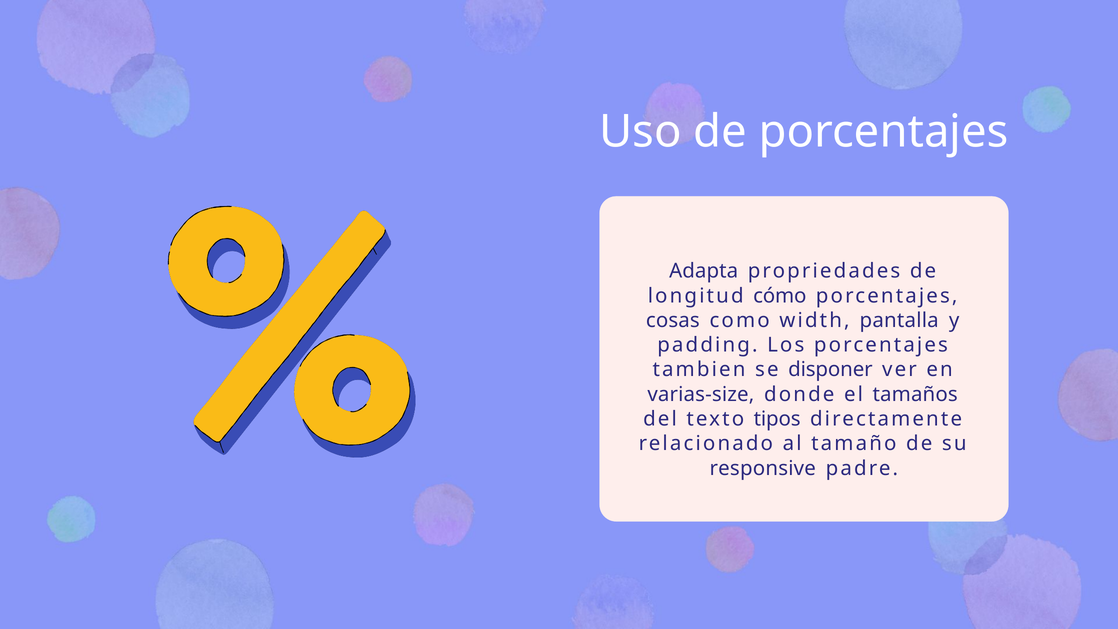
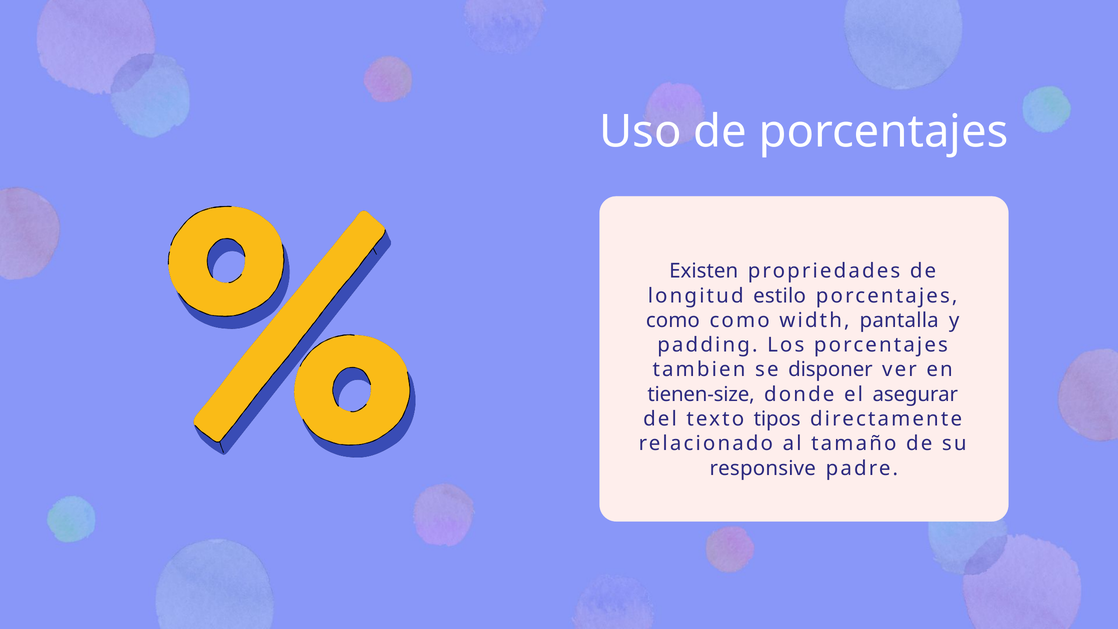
Adapta: Adapta -> Existen
cómo: cómo -> estilo
cosas at (673, 320): cosas -> como
varias-size: varias-size -> tienen-size
tamaños: tamaños -> asegurar
